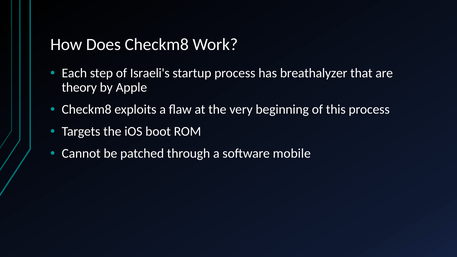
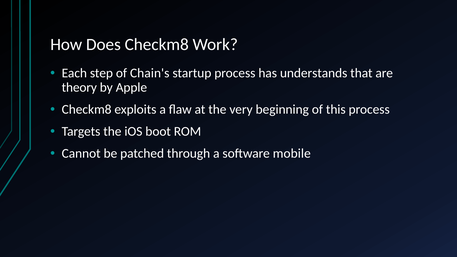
Israeli's: Israeli's -> Chain's
breathalyzer: breathalyzer -> understands
